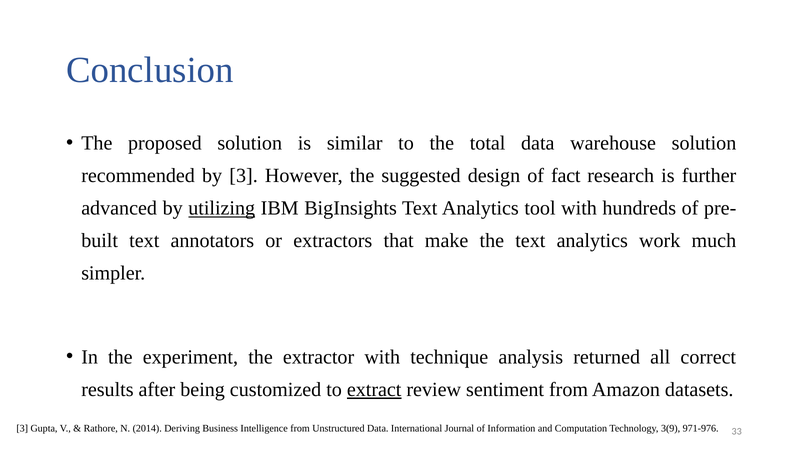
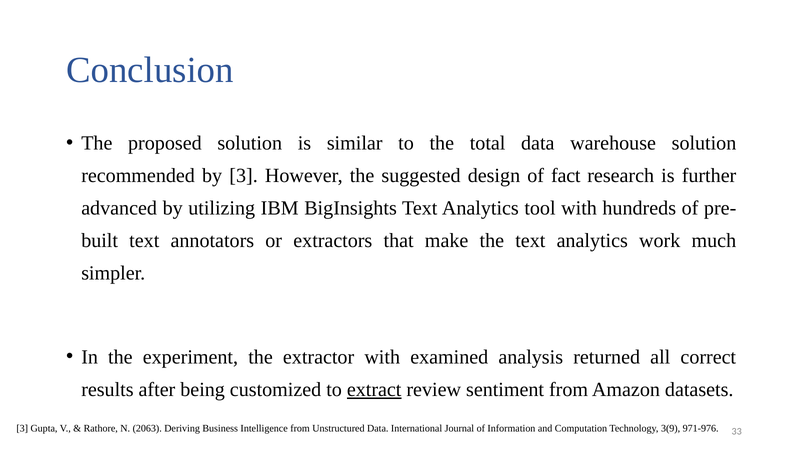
utilizing underline: present -> none
technique: technique -> examined
2014: 2014 -> 2063
